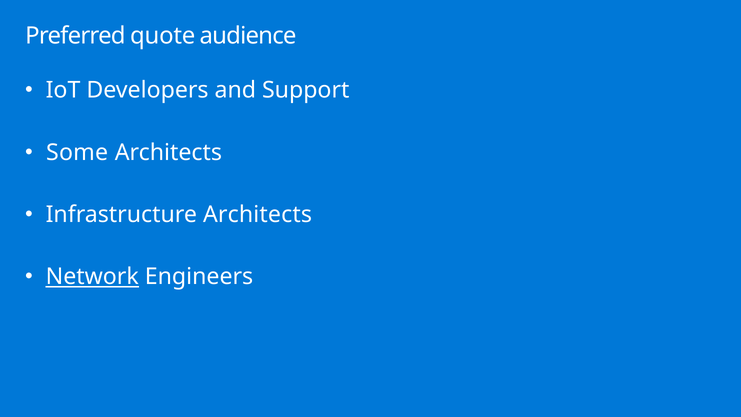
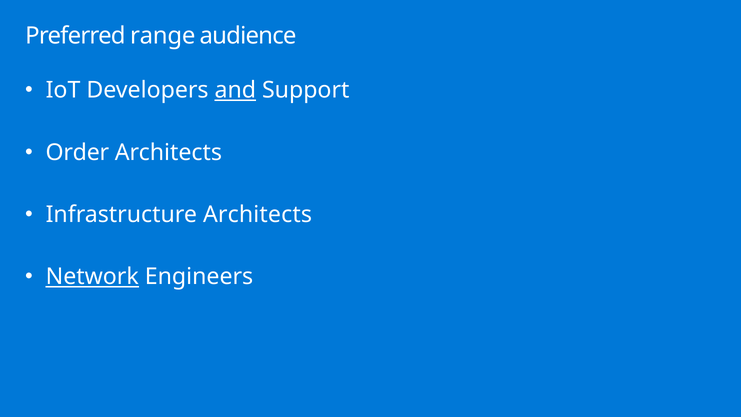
quote: quote -> range
and underline: none -> present
Some: Some -> Order
